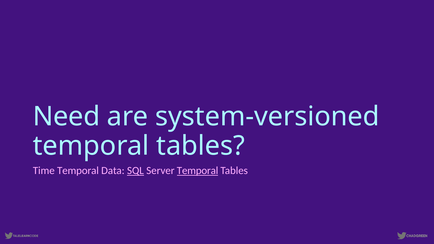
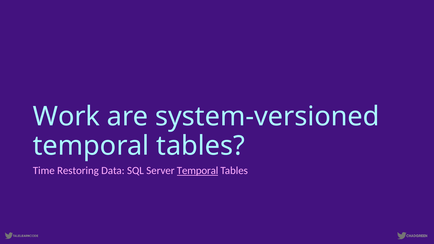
Need: Need -> Work
Time Temporal: Temporal -> Restoring
SQL underline: present -> none
